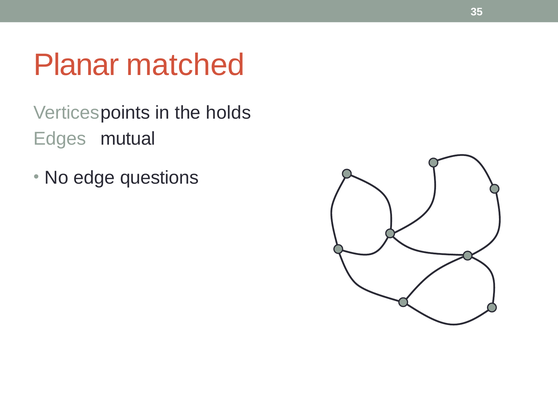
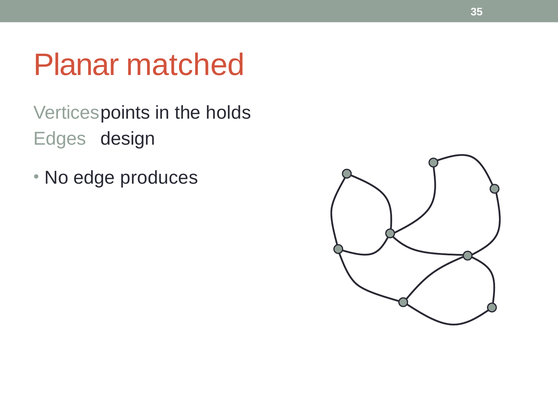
mutual: mutual -> design
questions: questions -> produces
